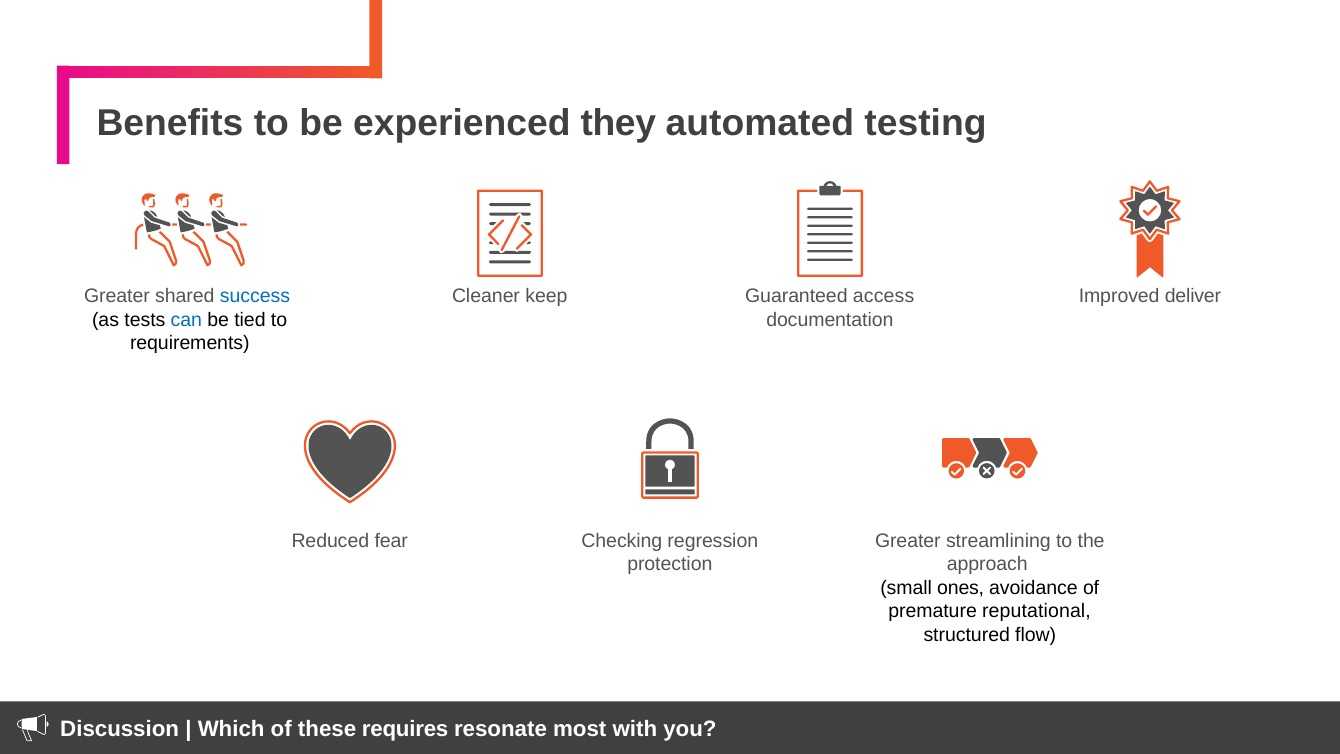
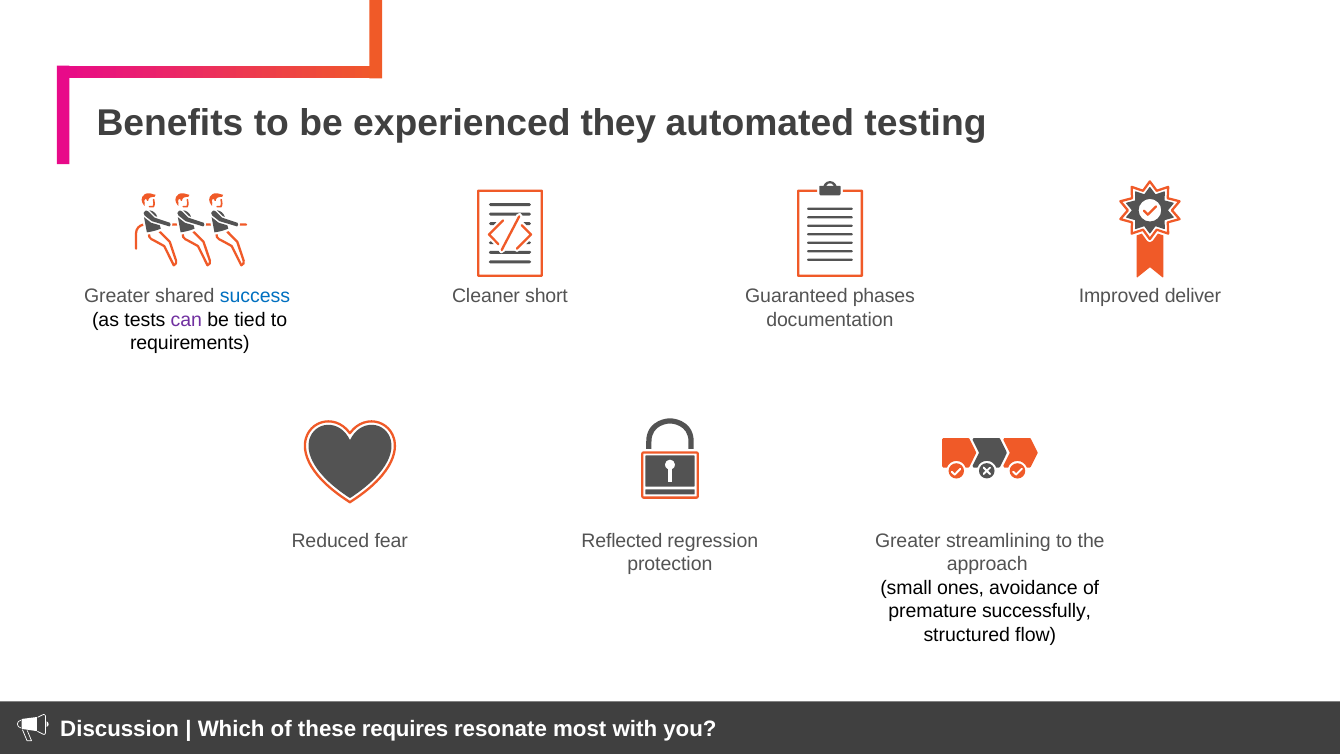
keep: keep -> short
access: access -> phases
can colour: blue -> purple
Checking: Checking -> Reflected
reputational: reputational -> successfully
